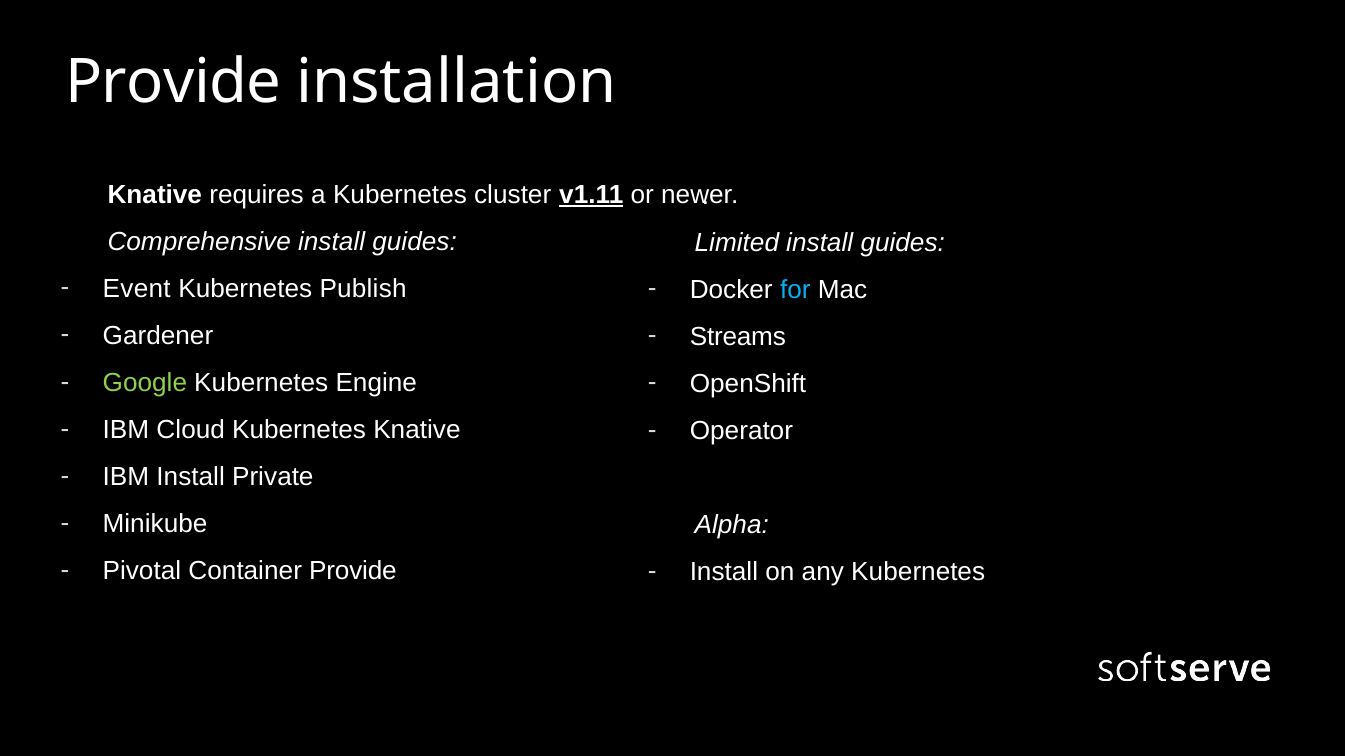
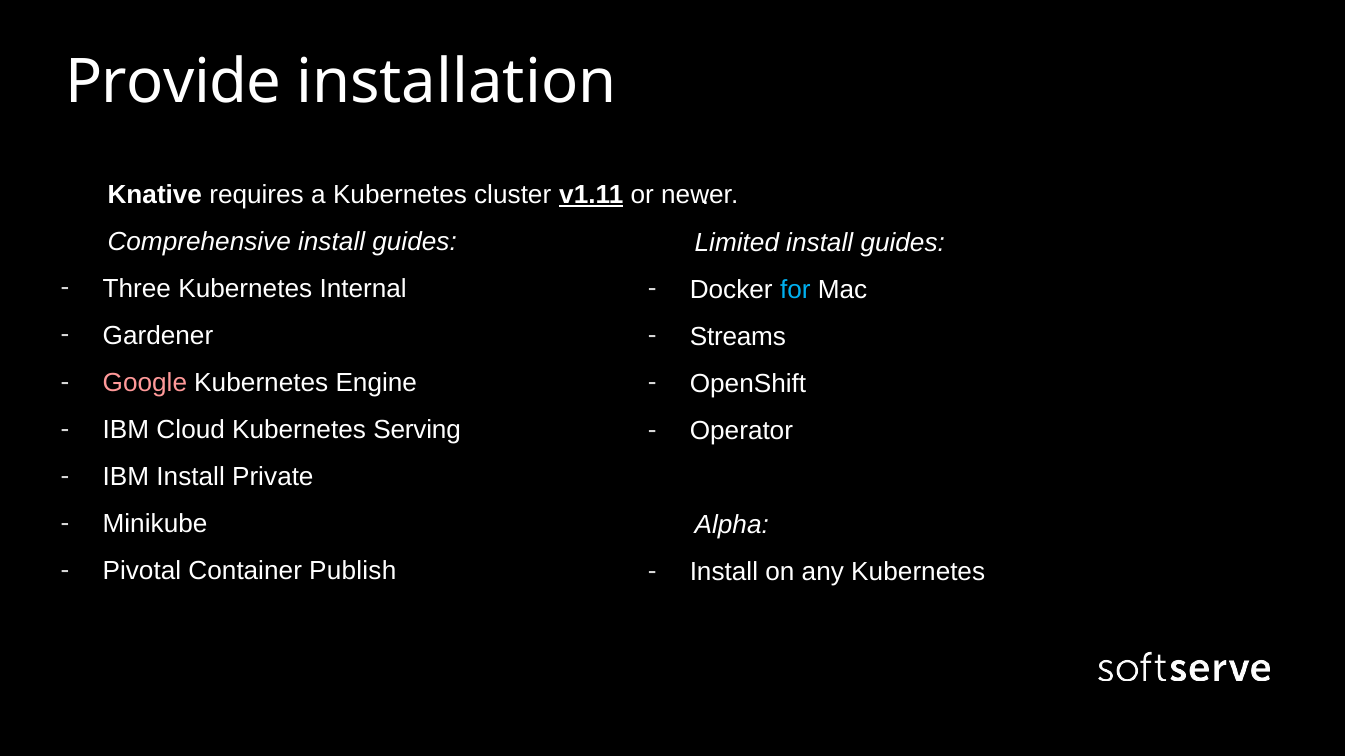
Event: Event -> Three
Publish: Publish -> Internal
Google colour: light green -> pink
Kubernetes Knative: Knative -> Serving
Container Provide: Provide -> Publish
